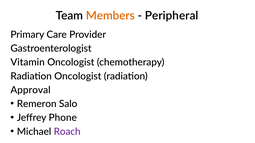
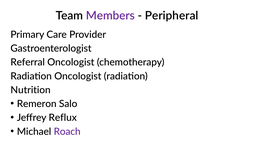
Members colour: orange -> purple
Vitamin: Vitamin -> Referral
Approval: Approval -> Nutrition
Phone: Phone -> Reflux
